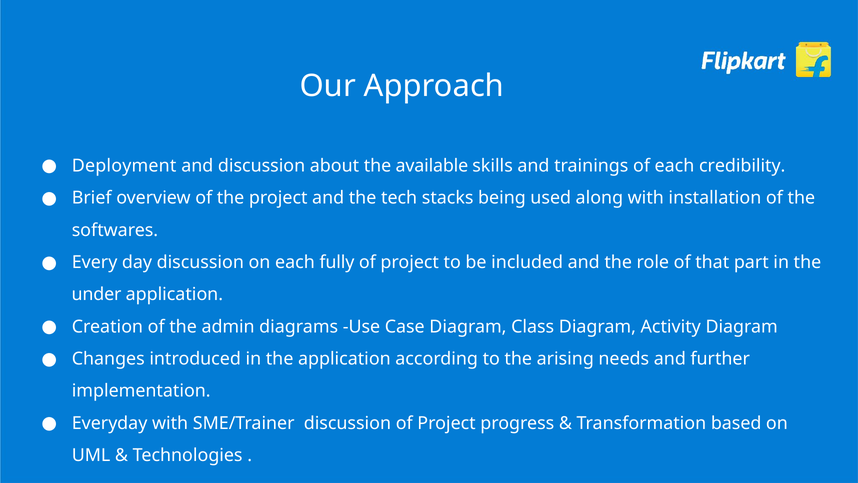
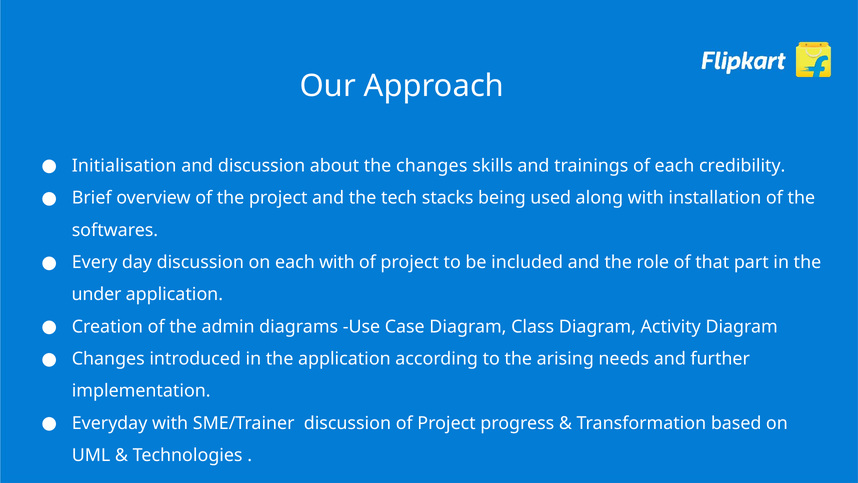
Deployment: Deployment -> Initialisation
the available: available -> changes
each fully: fully -> with
